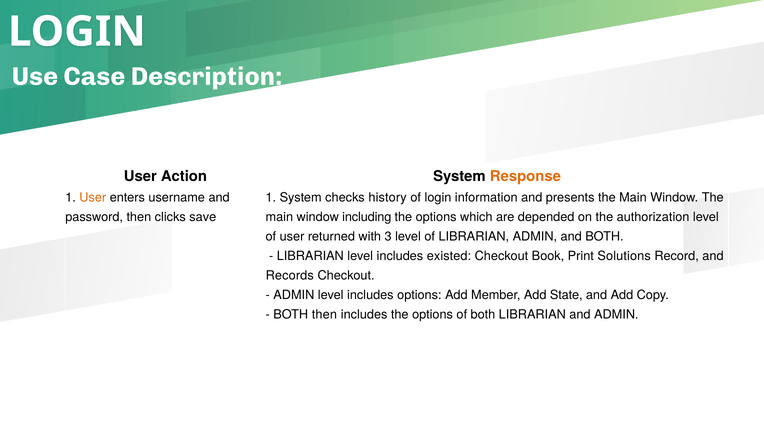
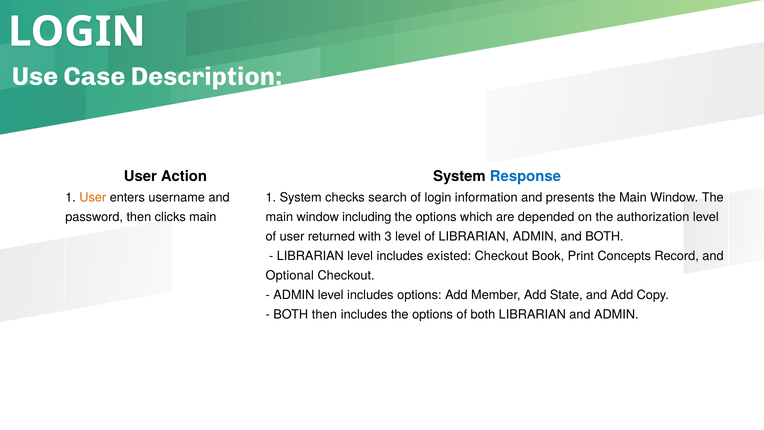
Response colour: orange -> blue
history: history -> search
clicks save: save -> main
Solutions: Solutions -> Concepts
Records: Records -> Optional
